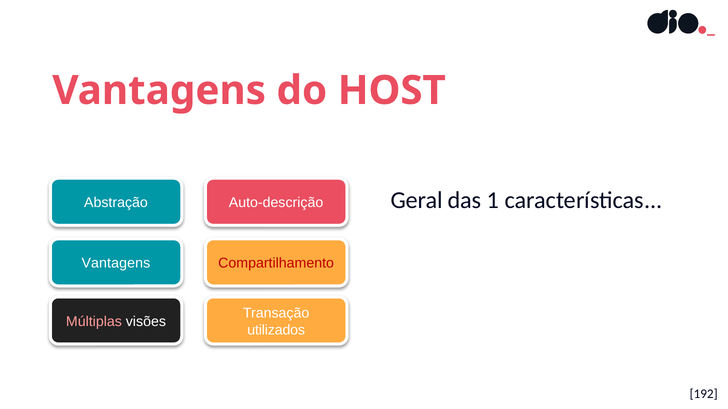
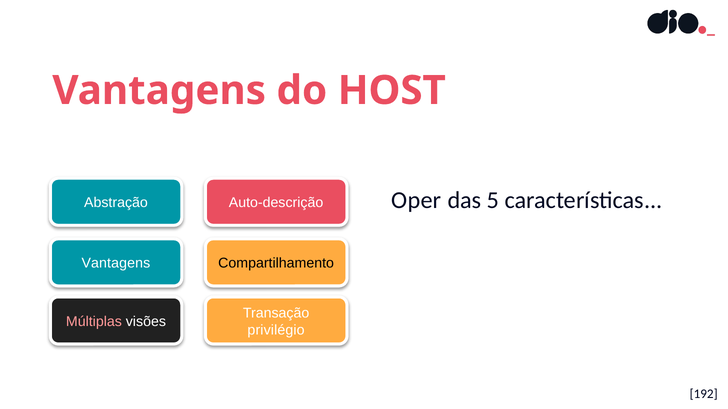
Geral: Geral -> Oper
1: 1 -> 5
Compartilhamento colour: red -> black
utilizados: utilizados -> privilégio
